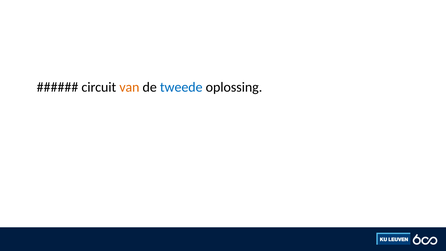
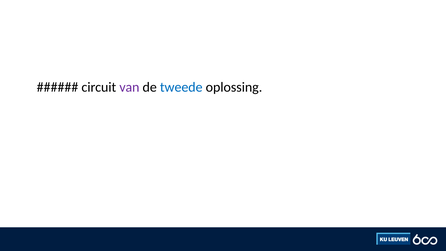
van colour: orange -> purple
